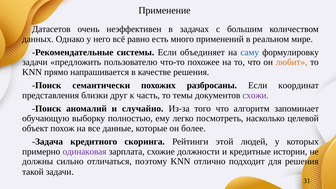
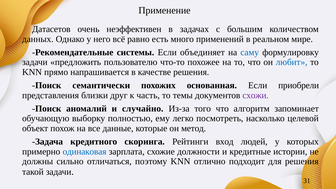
любит colour: orange -> blue
разбросаны: разбросаны -> основанная
координат: координат -> приобрели
более: более -> метод
этой: этой -> вход
одинаковая colour: purple -> blue
